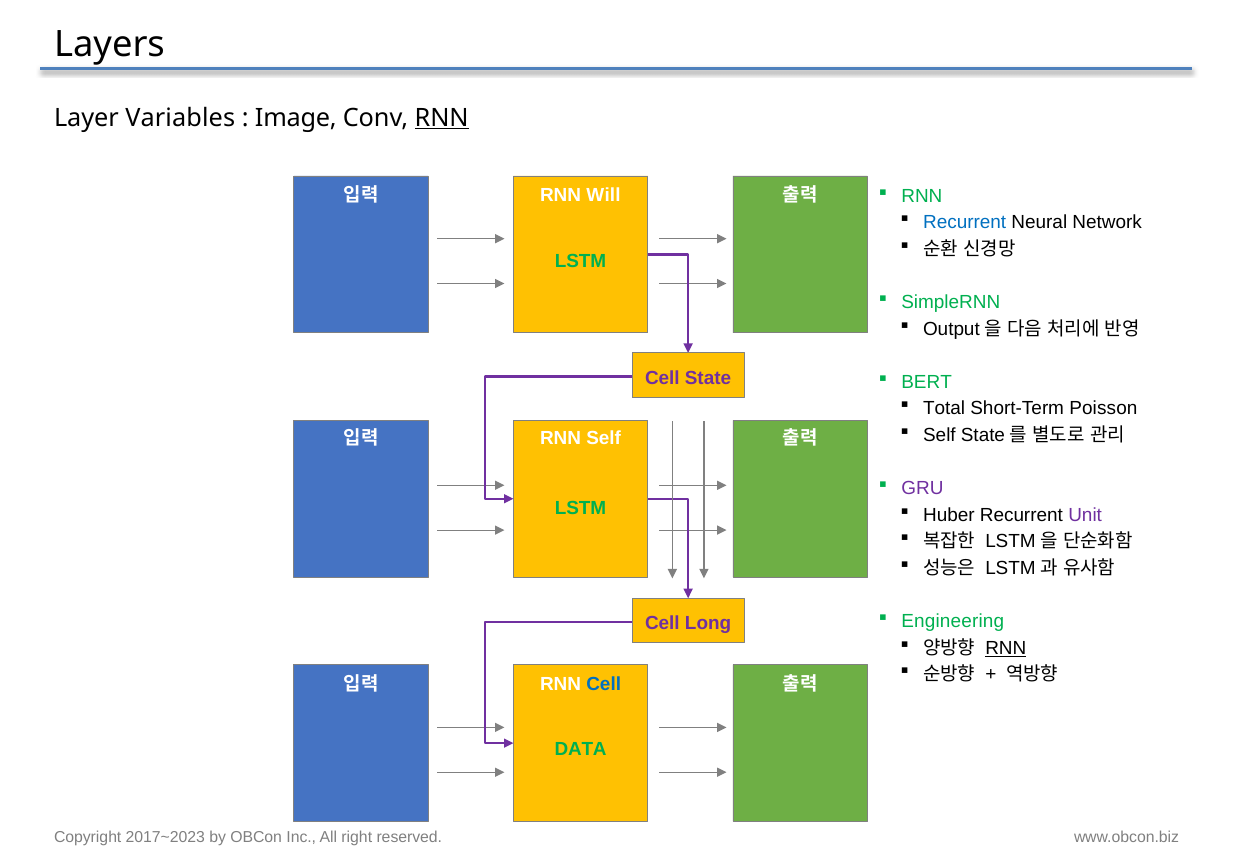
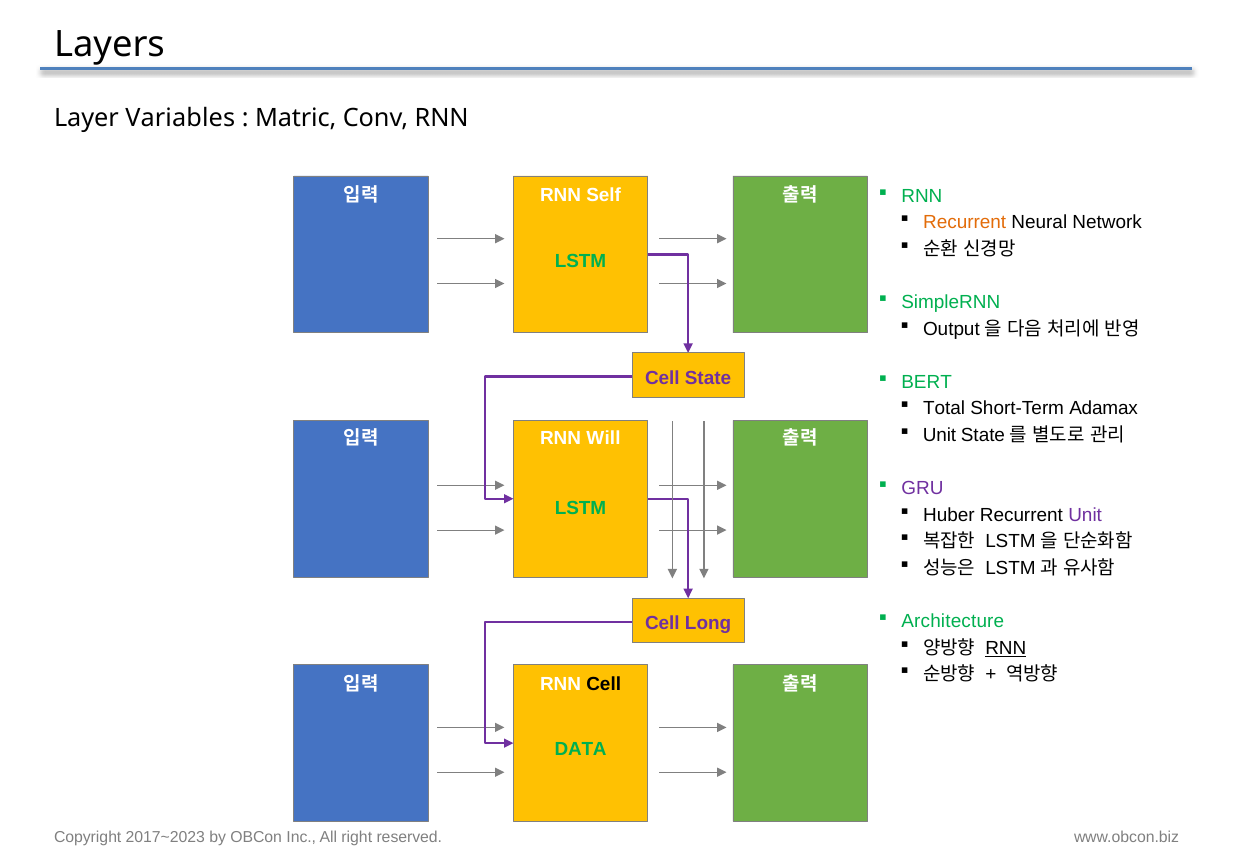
Image: Image -> Matric
RNN at (442, 118) underline: present -> none
Will: Will -> Self
Recurrent at (965, 223) colour: blue -> orange
Poisson: Poisson -> Adamax
Self at (939, 435): Self -> Unit
RNN Self: Self -> Will
Engineering: Engineering -> Architecture
Cell at (604, 684) colour: blue -> black
